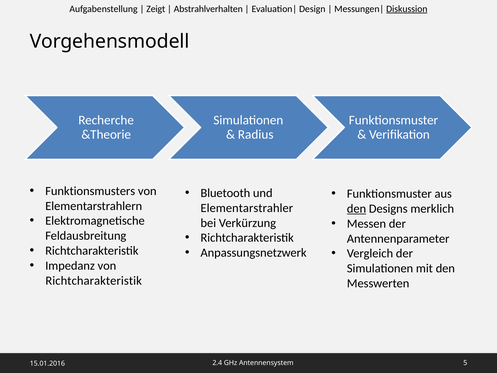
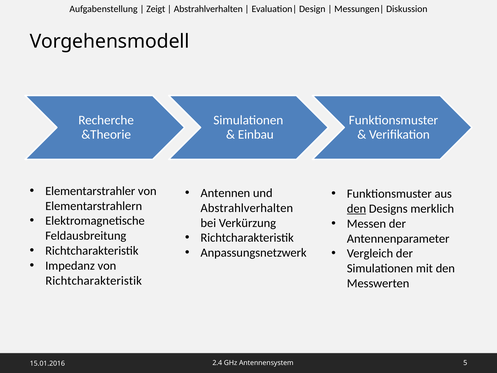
Diskussion underline: present -> none
Radius: Radius -> Einbau
Funktionsmusters: Funktionsmusters -> Elementarstrahler
Bluetooth: Bluetooth -> Antennen
Elementarstrahler at (247, 208): Elementarstrahler -> Abstrahlverhalten
